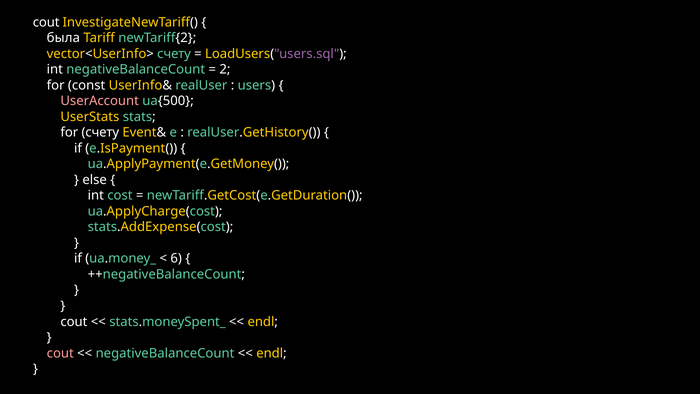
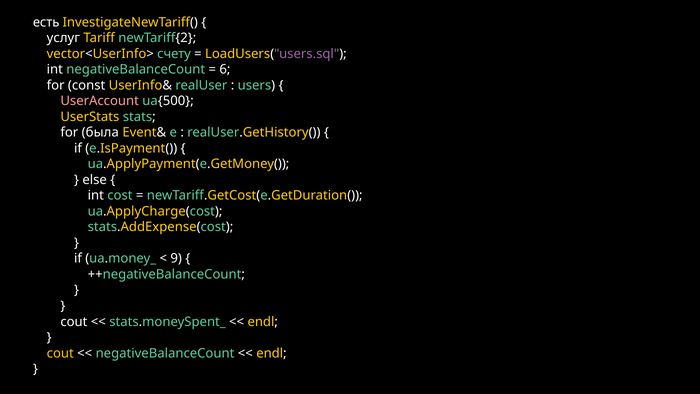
cout at (46, 22): cout -> есть
была: была -> услуг
2: 2 -> 6
for счету: счету -> была
6: 6 -> 9
cout at (60, 353) colour: pink -> yellow
